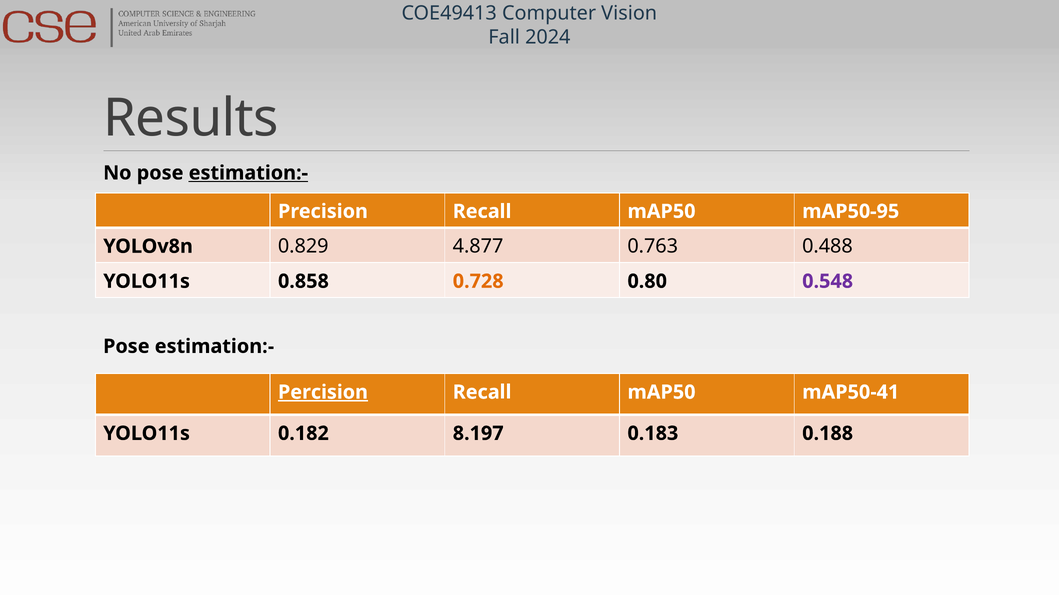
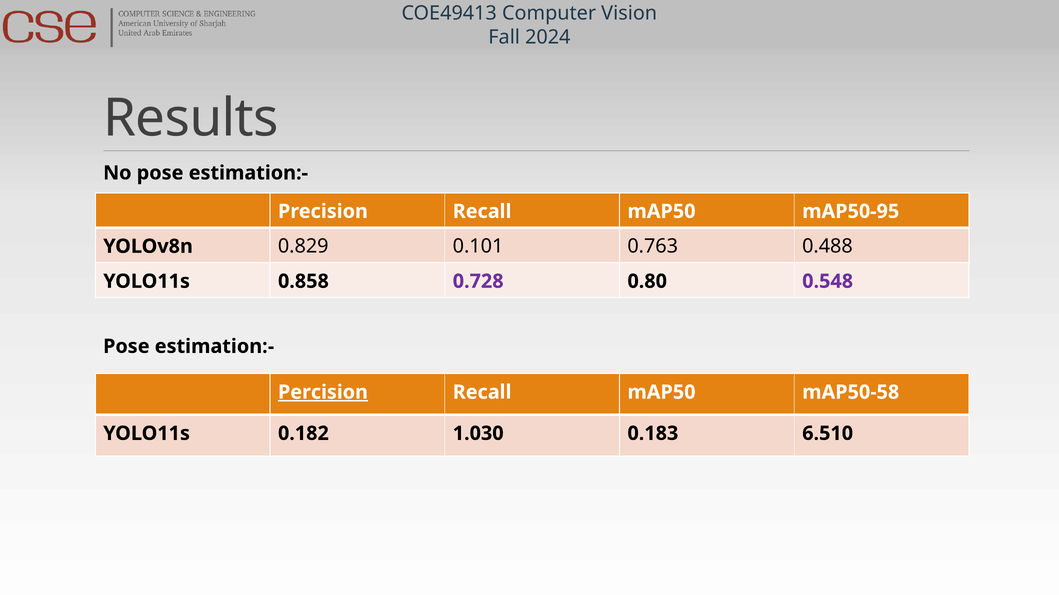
estimation:- at (248, 173) underline: present -> none
4.877: 4.877 -> 0.101
0.728 colour: orange -> purple
mAP50-41: mAP50-41 -> mAP50-58
8.197: 8.197 -> 1.030
0.188: 0.188 -> 6.510
